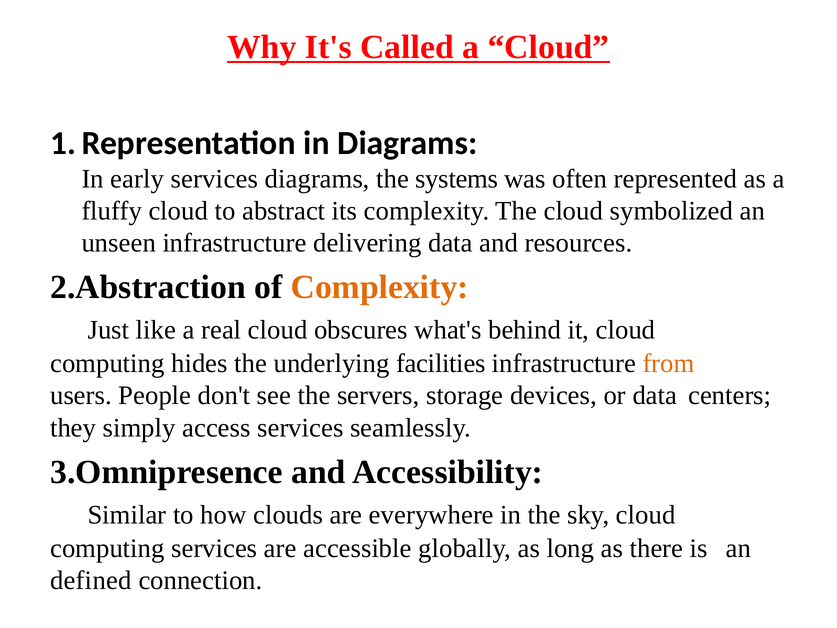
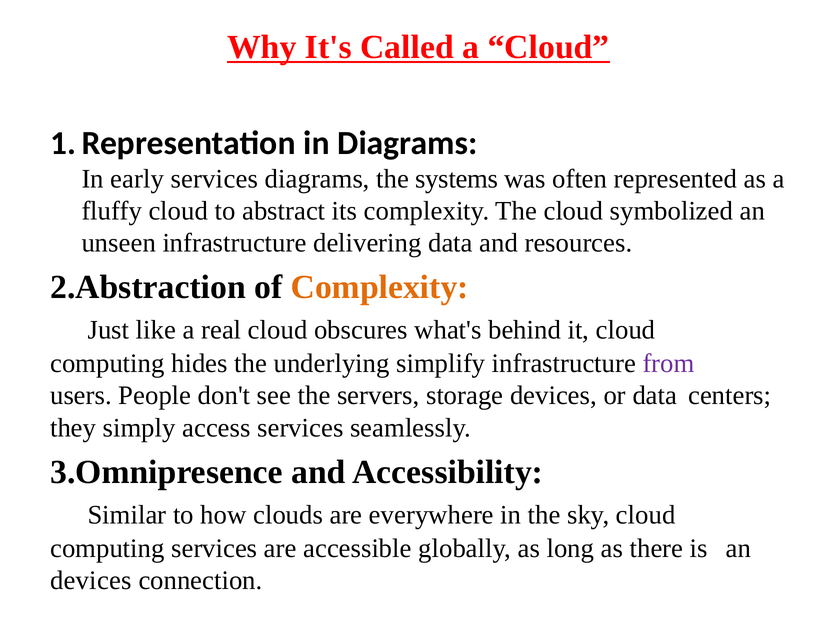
facilities: facilities -> simplify
from colour: orange -> purple
defined at (91, 580): defined -> devices
